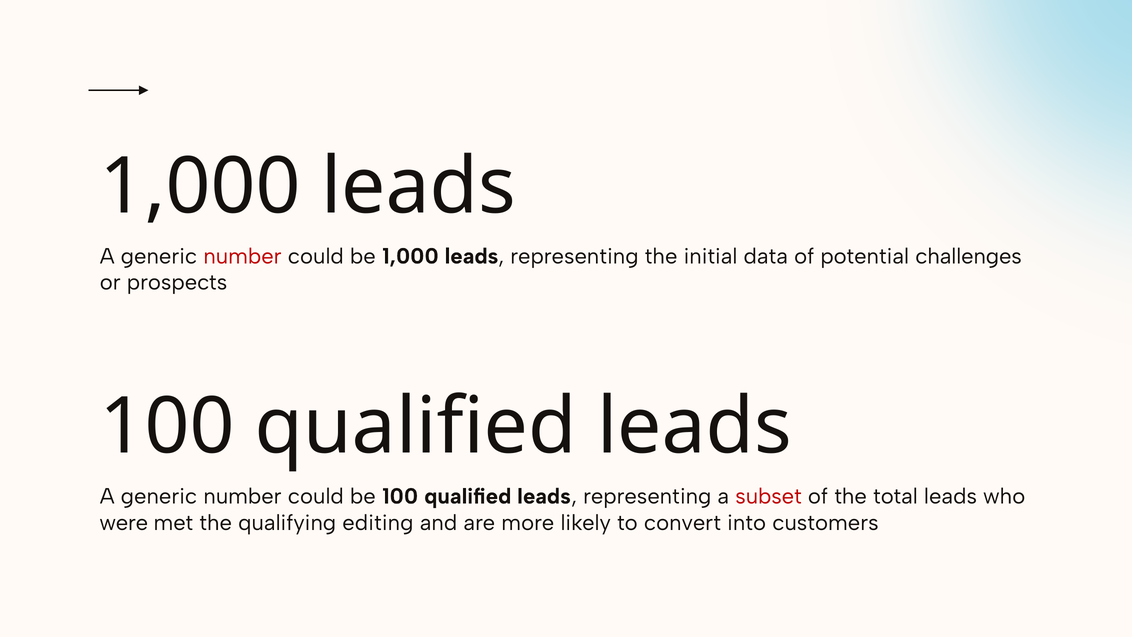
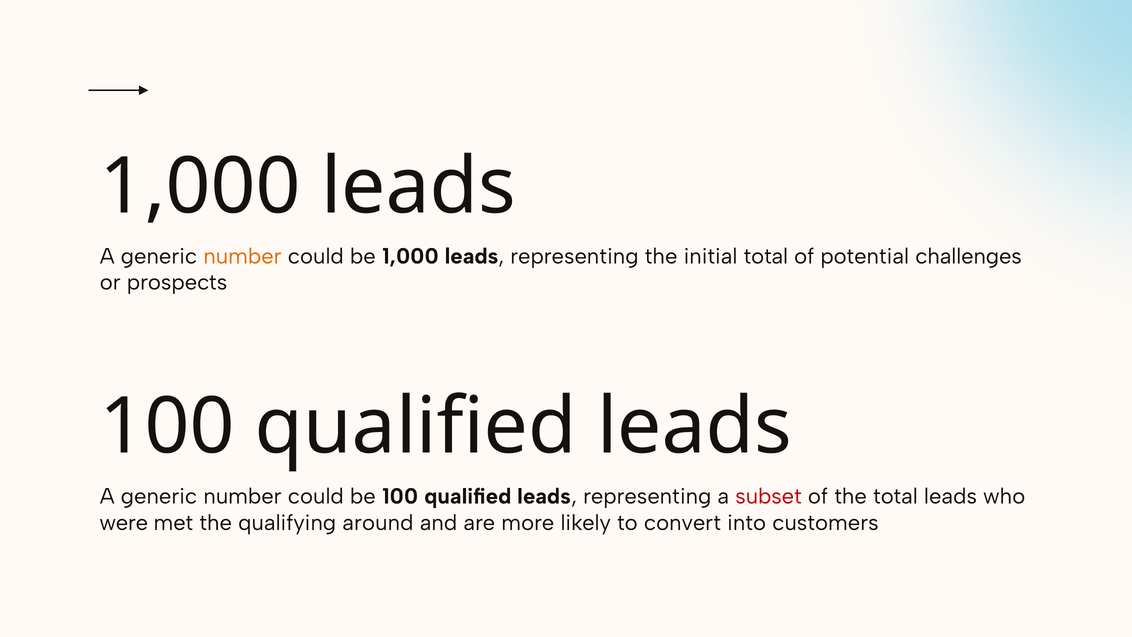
number at (243, 256) colour: red -> orange
initial data: data -> total
editing: editing -> around
